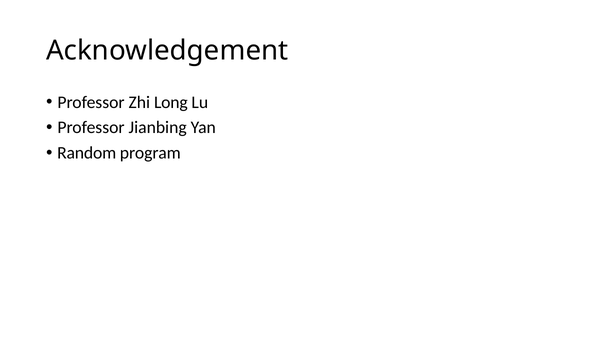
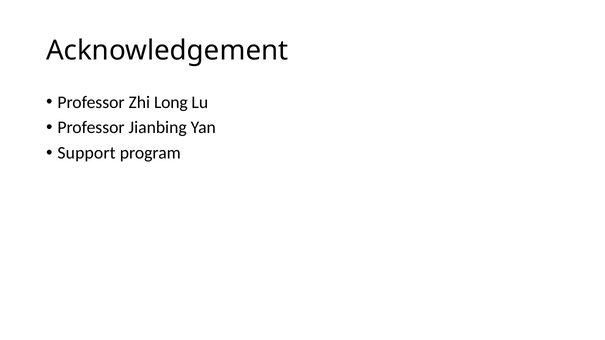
Random: Random -> Support
